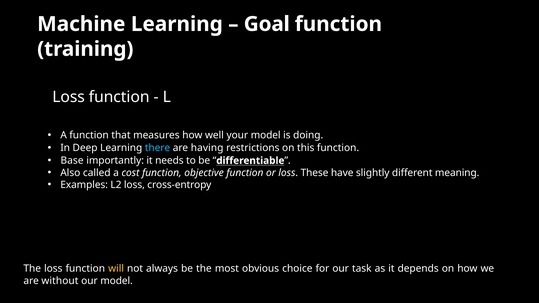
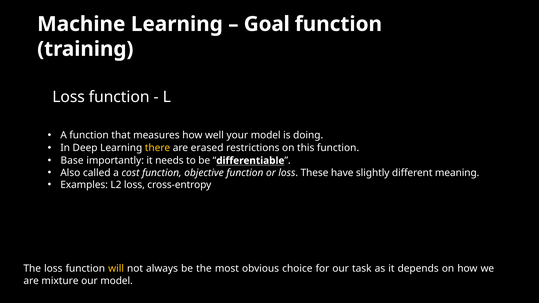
there colour: light blue -> yellow
having: having -> erased
without: without -> mixture
